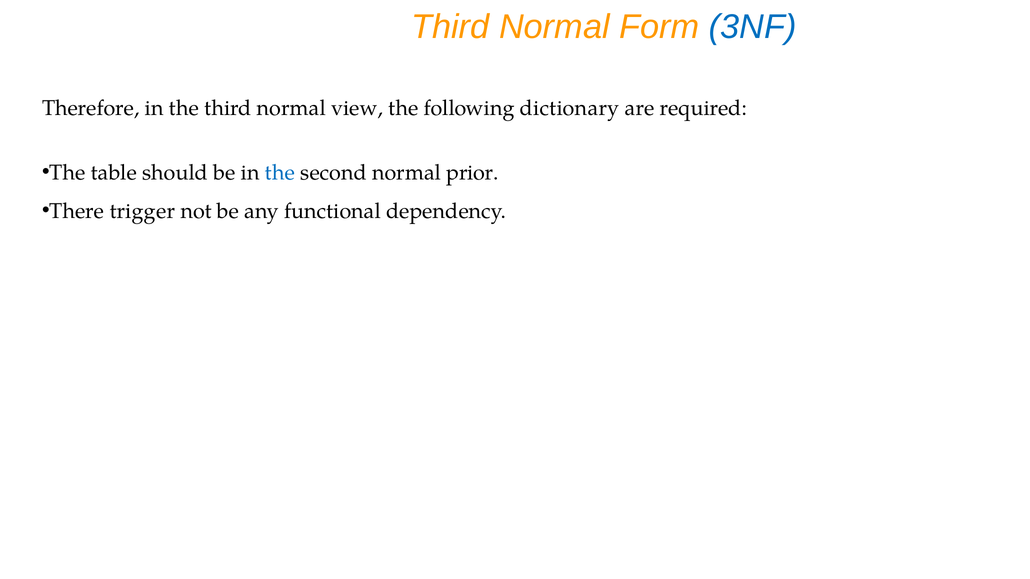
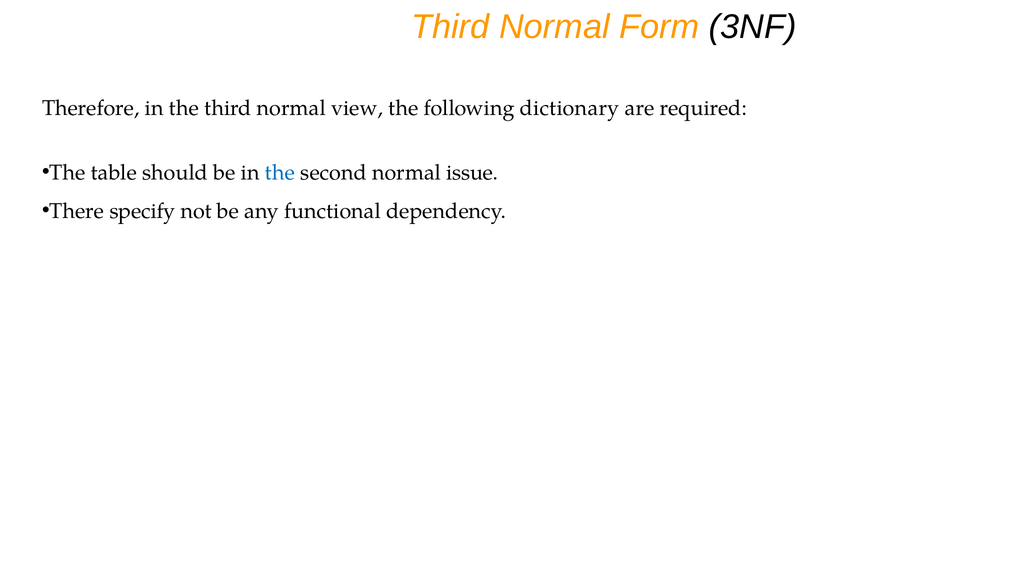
3NF colour: blue -> black
prior: prior -> issue
trigger: trigger -> specify
